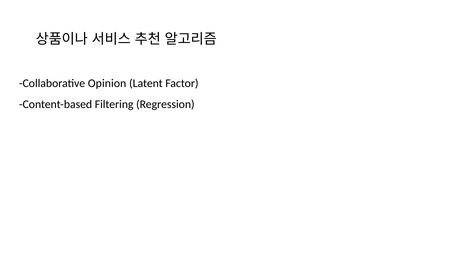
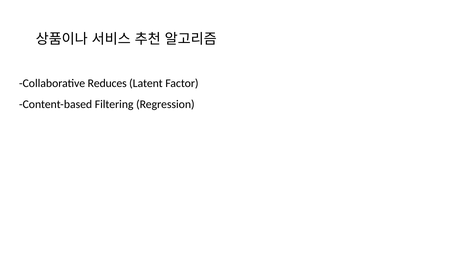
Opinion: Opinion -> Reduces
